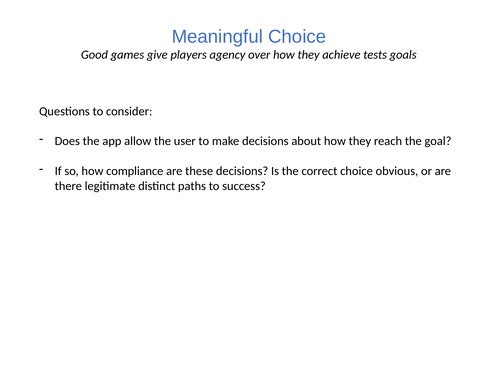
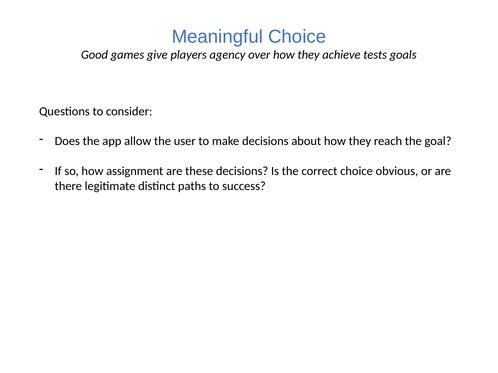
compliance: compliance -> assignment
